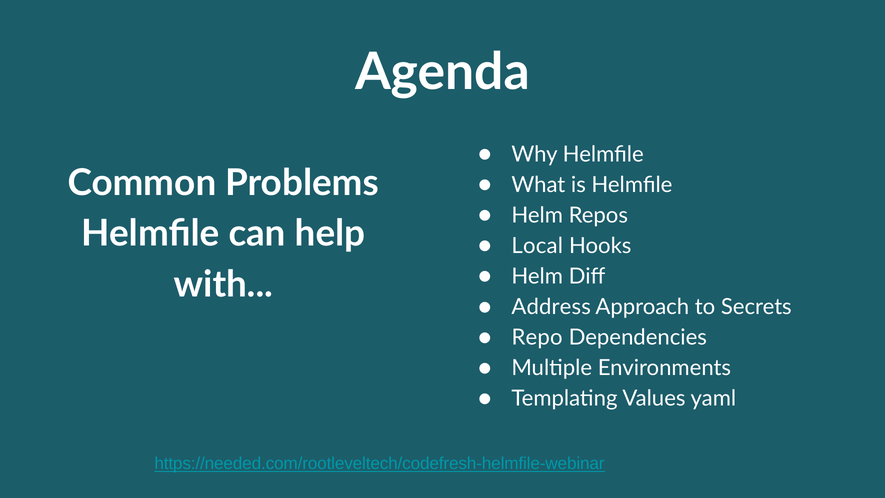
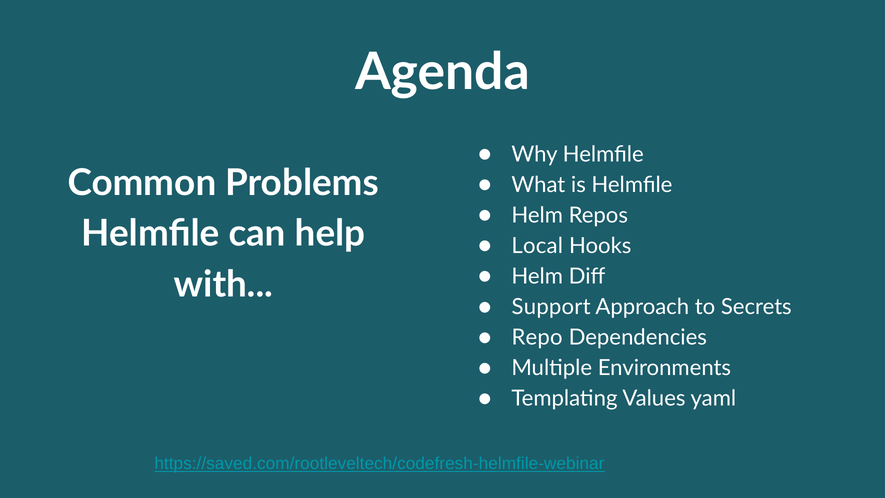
Address: Address -> Support
https://needed.com/rootleveltech/codefresh-helmfile-webinar: https://needed.com/rootleveltech/codefresh-helmfile-webinar -> https://saved.com/rootleveltech/codefresh-helmfile-webinar
